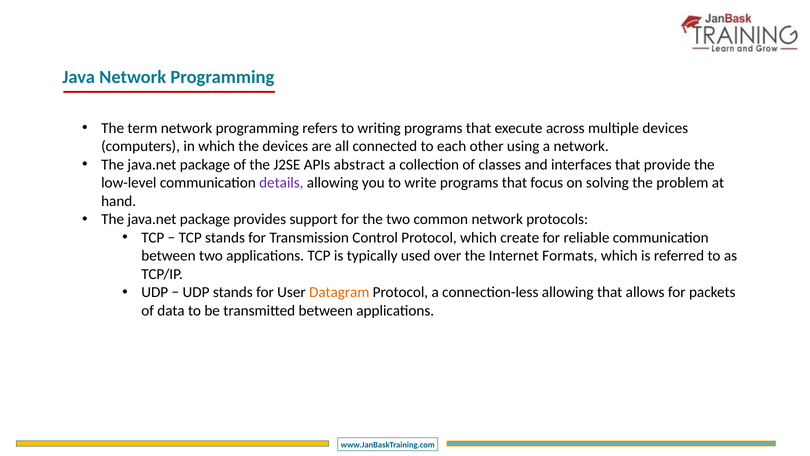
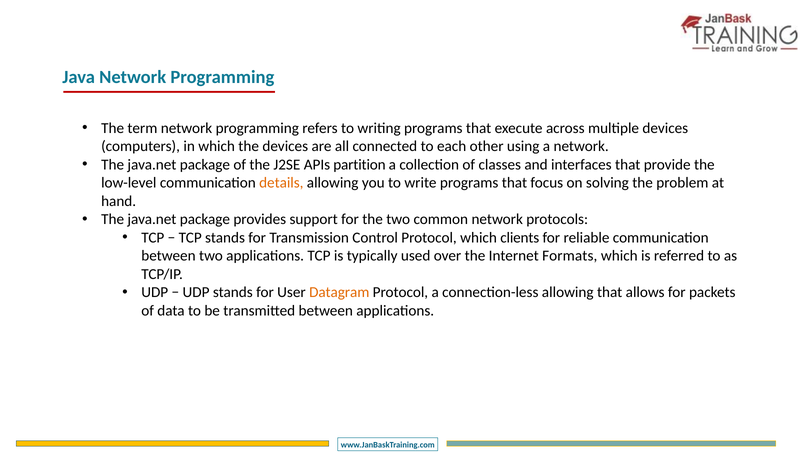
abstract: abstract -> partition
details colour: purple -> orange
create: create -> clients
